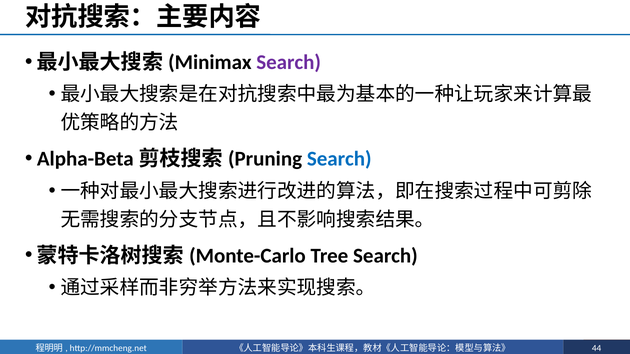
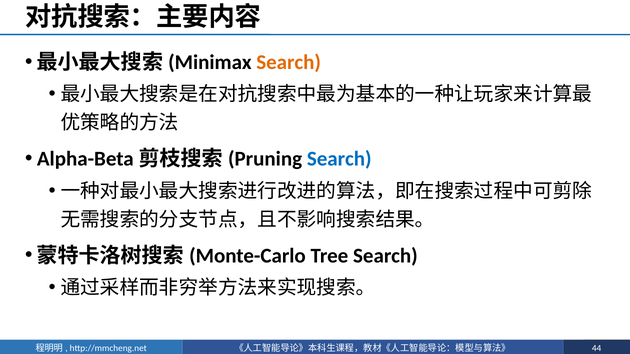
Search at (289, 62) colour: purple -> orange
